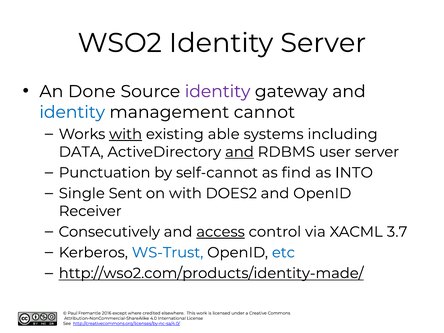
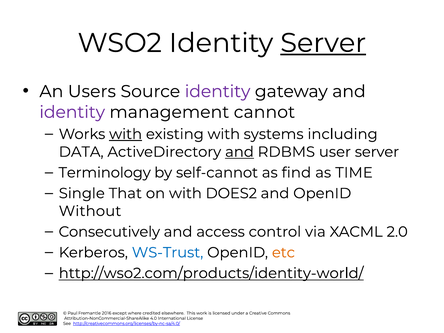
Server at (323, 43) underline: none -> present
Done: Done -> Users
identity at (72, 112) colour: blue -> purple
existing able: able -> with
Punctuation: Punctuation -> Terminology
INTO: INTO -> TIME
Sent: Sent -> That
Receiver: Receiver -> Without
access underline: present -> none
3.7: 3.7 -> 2.0
etc colour: blue -> orange
http://wso2.com/products/identity-made/: http://wso2.com/products/identity-made/ -> http://wso2.com/products/identity-world/
